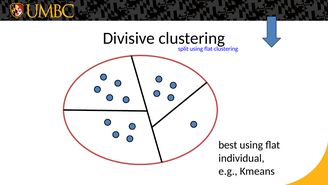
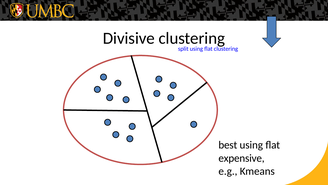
individual: individual -> expensive
